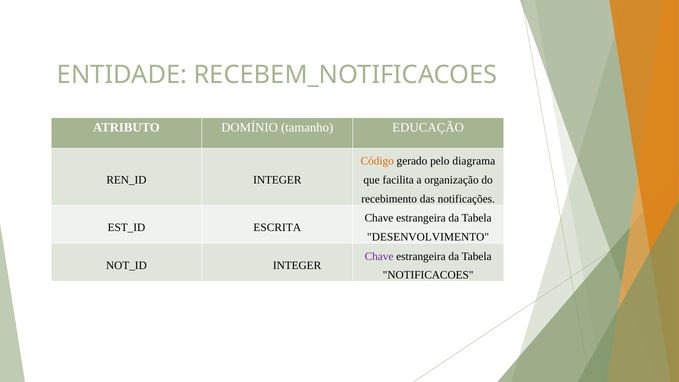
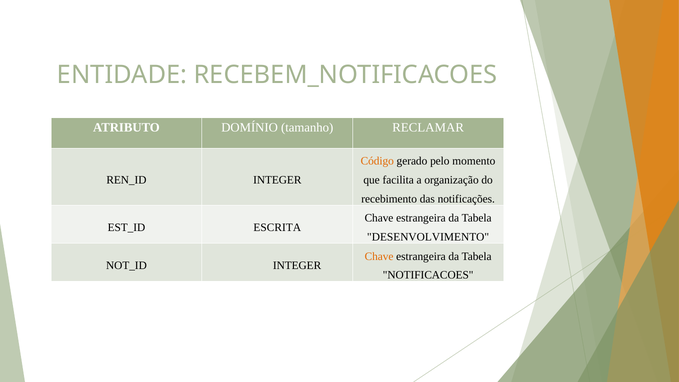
EDUCAÇÃO: EDUCAÇÃO -> RECLAMAR
diagrama: diagrama -> momento
Chave at (379, 256) colour: purple -> orange
